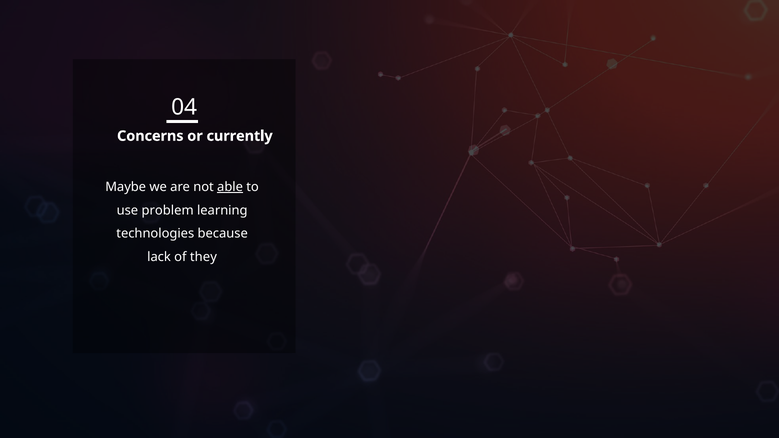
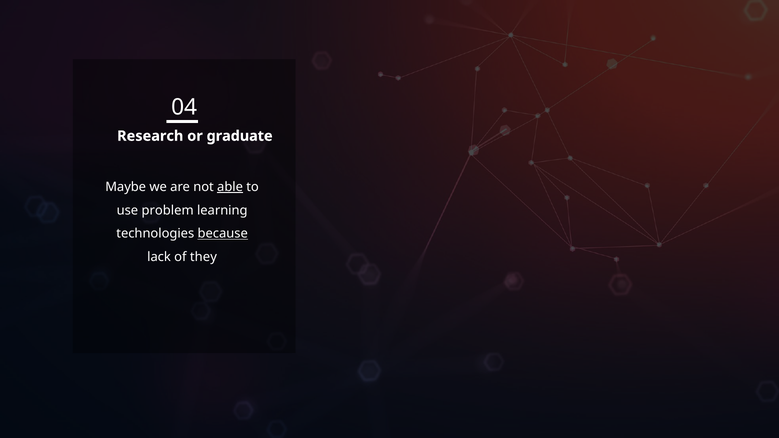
Concerns: Concerns -> Research
currently: currently -> graduate
because underline: none -> present
